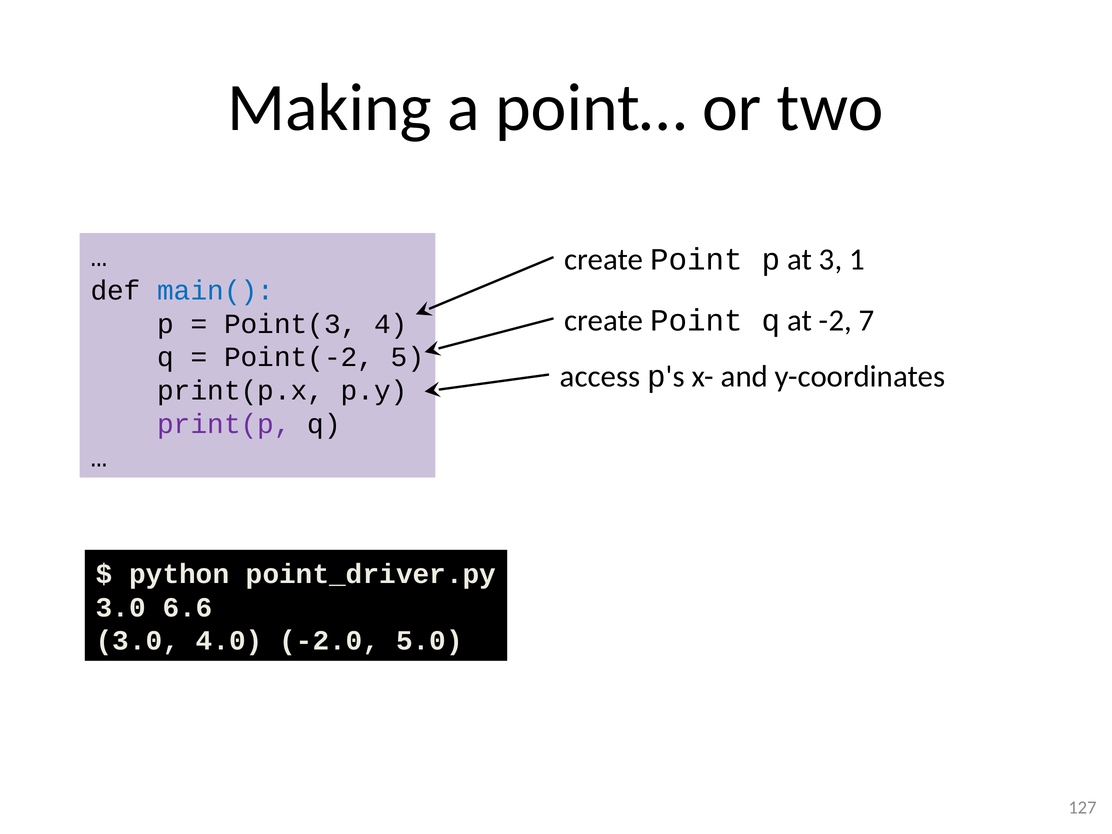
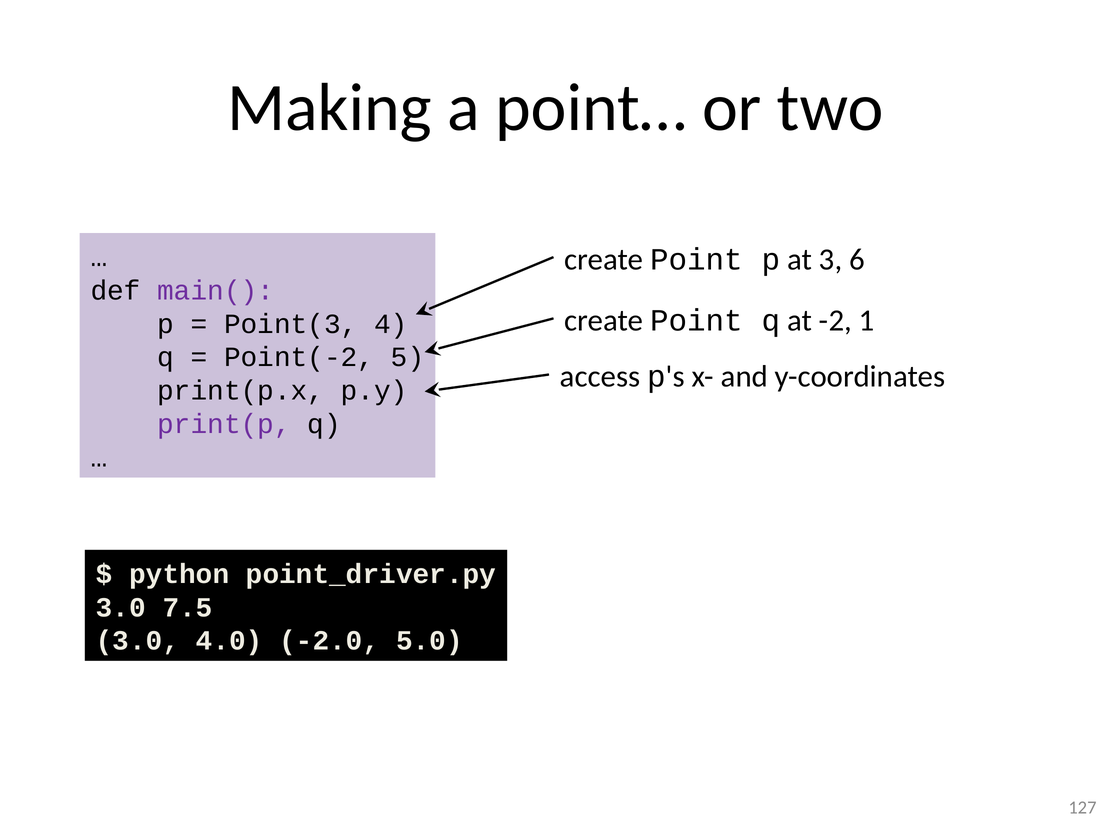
1: 1 -> 6
main( colour: blue -> purple
7: 7 -> 1
6.6: 6.6 -> 7.5
